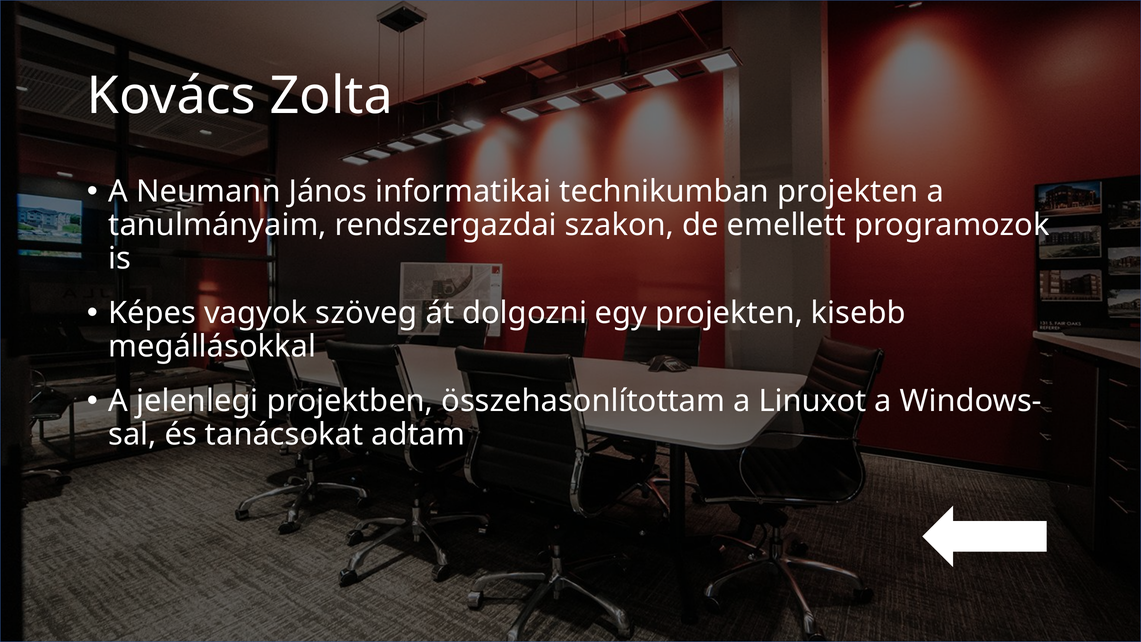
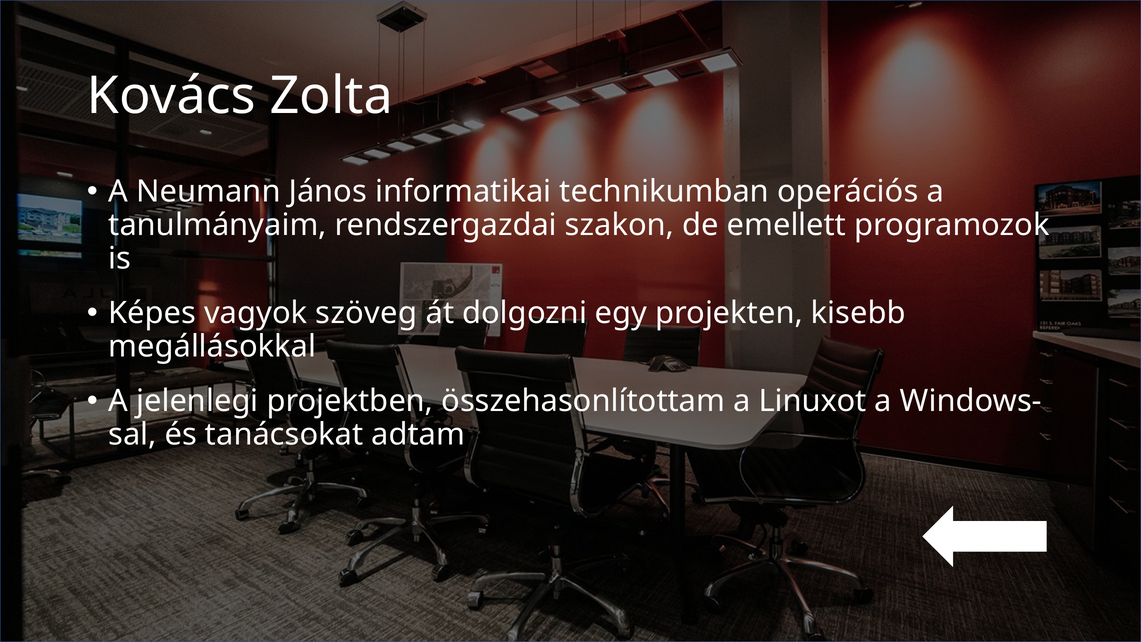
technikumban projekten: projekten -> operációs
